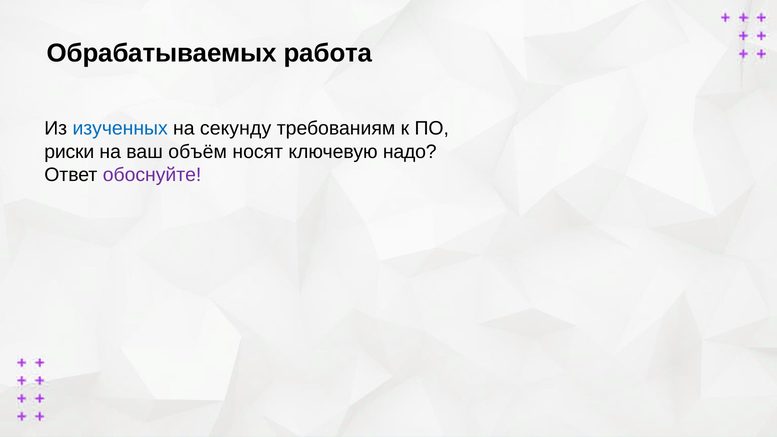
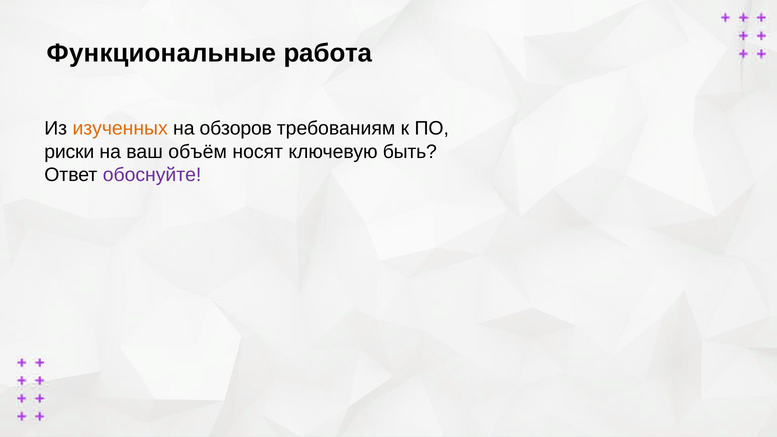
Обрабатываемых: Обрабатываемых -> Функциональные
изученных colour: blue -> orange
секунду: секунду -> обзоров
надо: надо -> быть
